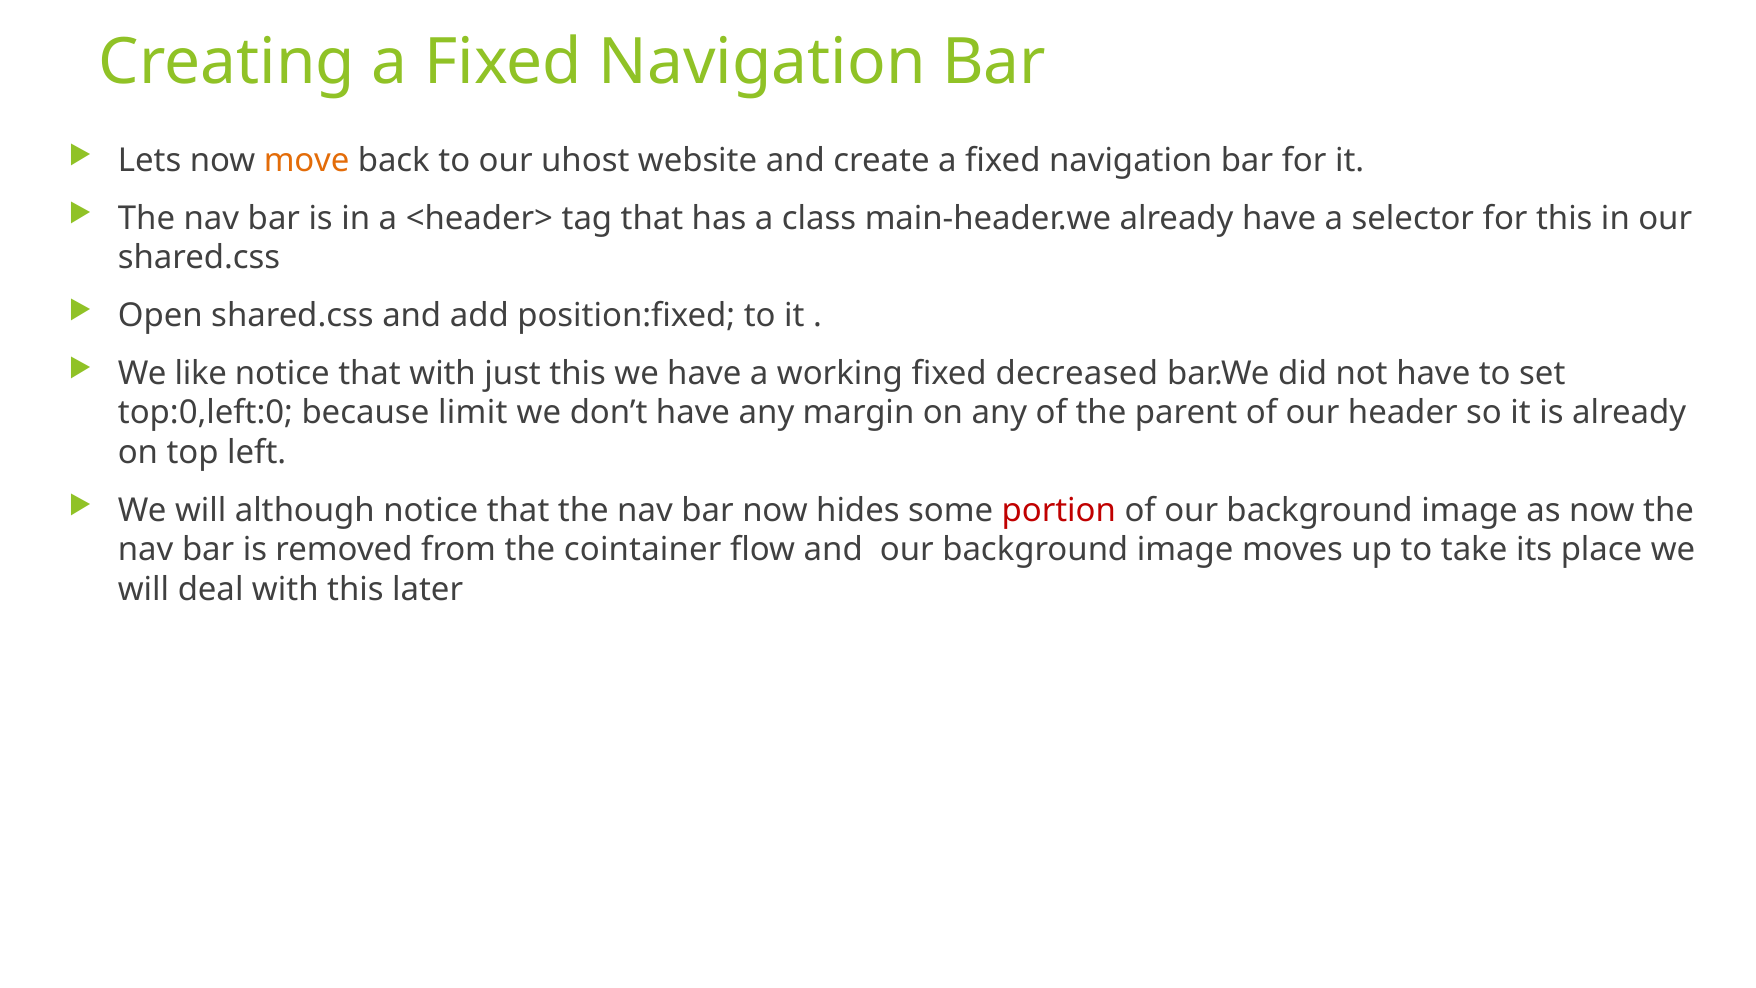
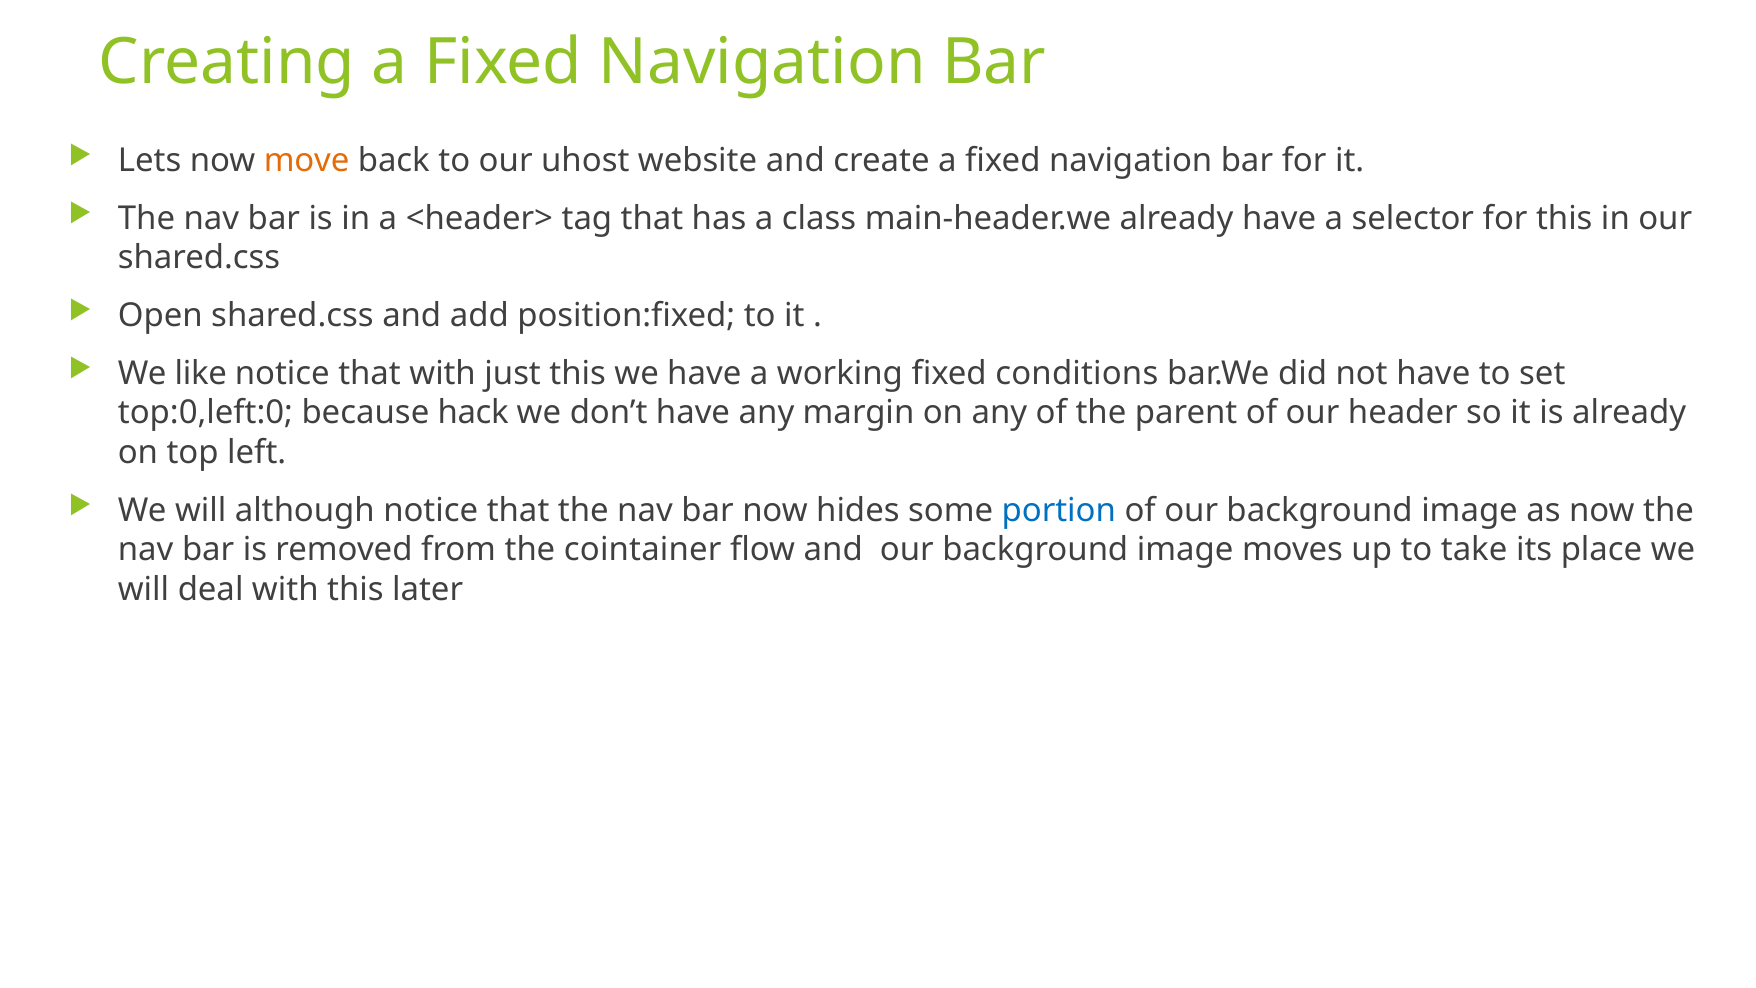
decreased: decreased -> conditions
limit: limit -> hack
portion colour: red -> blue
